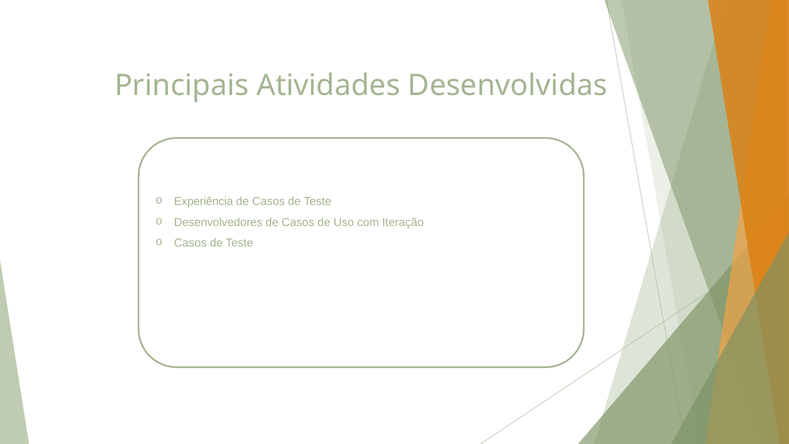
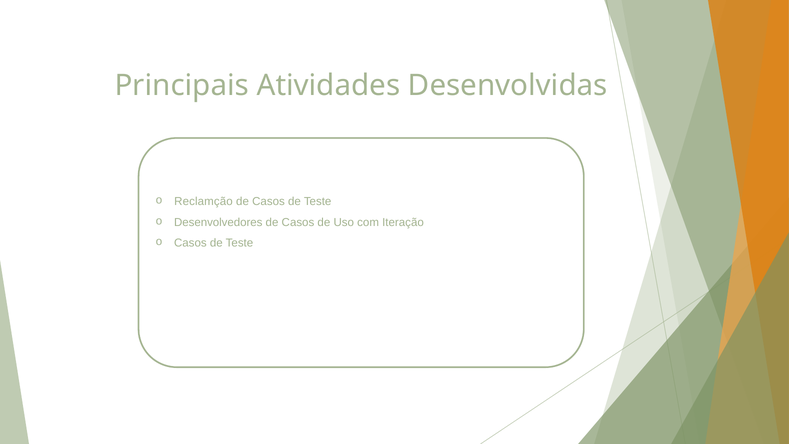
Experiência: Experiência -> Reclamção
